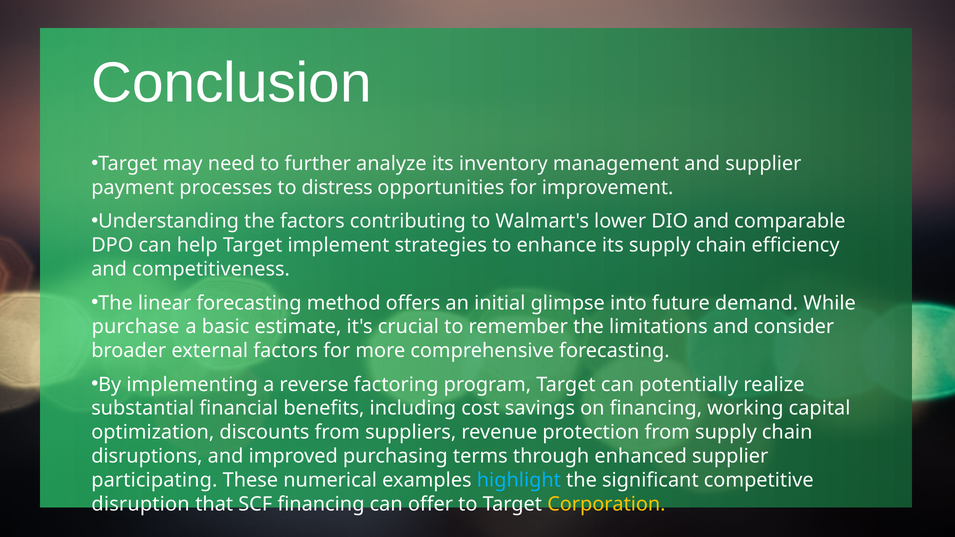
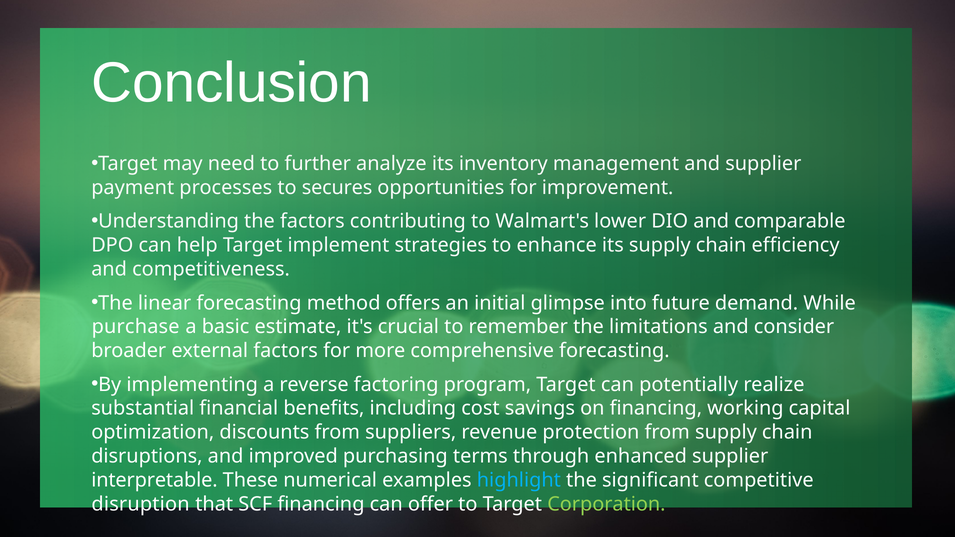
distress: distress -> secures
participating: participating -> interpretable
Corporation colour: yellow -> light green
